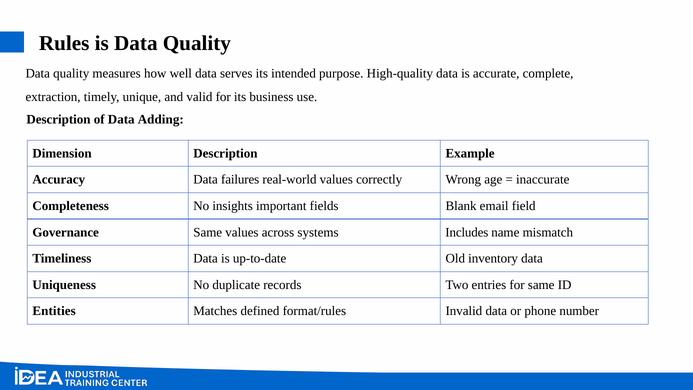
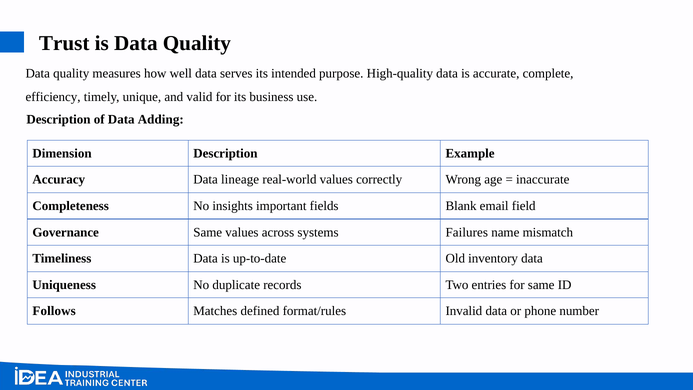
Rules: Rules -> Trust
extraction: extraction -> efficiency
failures: failures -> lineage
Includes: Includes -> Failures
Entities: Entities -> Follows
